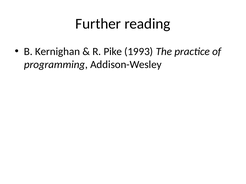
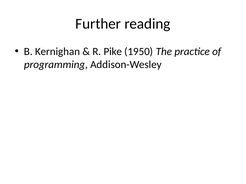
1993: 1993 -> 1950
